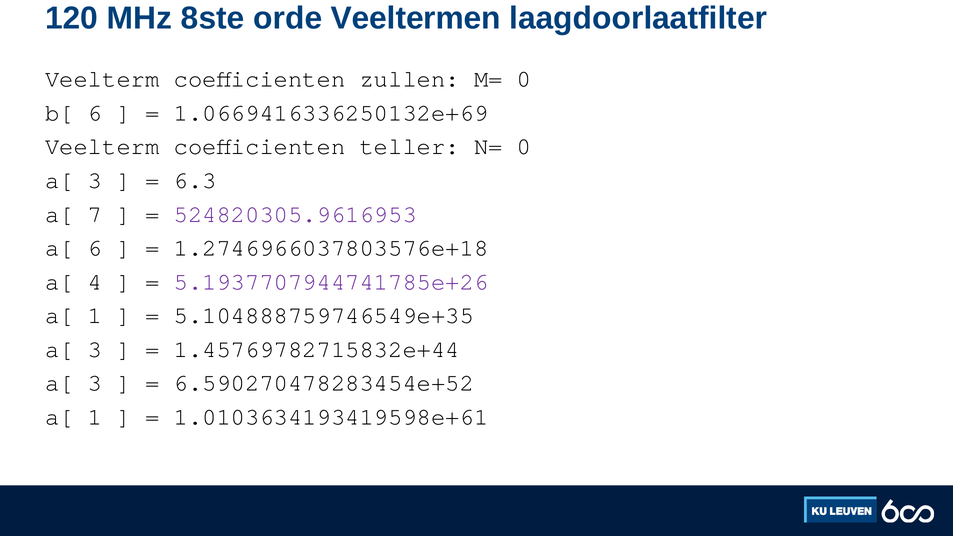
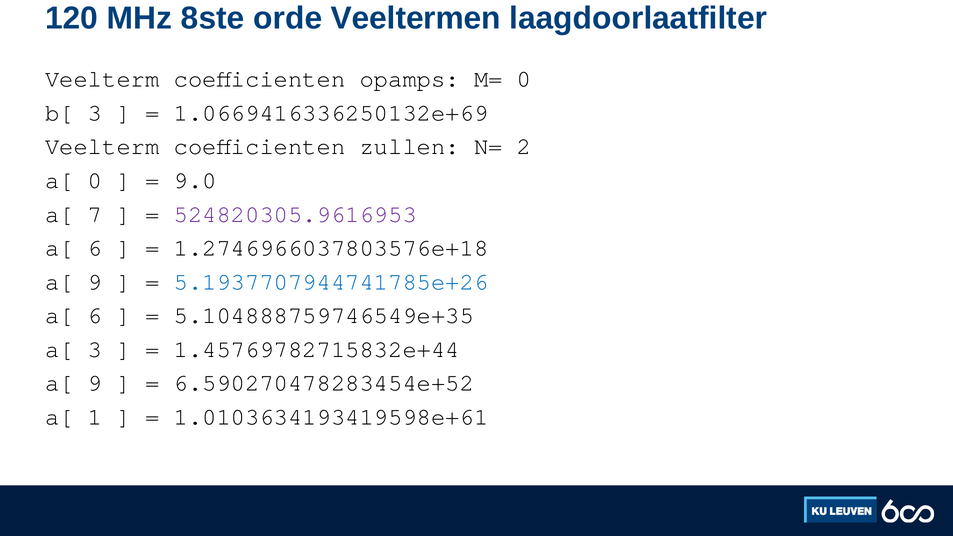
zullen: zullen -> opamps
b[ 6: 6 -> 3
teller: teller -> zullen
N= 0: 0 -> 2
3 at (95, 180): 3 -> 0
6.3: 6.3 -> 9.0
4 at (95, 282): 4 -> 9
5.1937707944741785e+26 colour: purple -> blue
1 at (95, 315): 1 -> 6
3 at (95, 383): 3 -> 9
